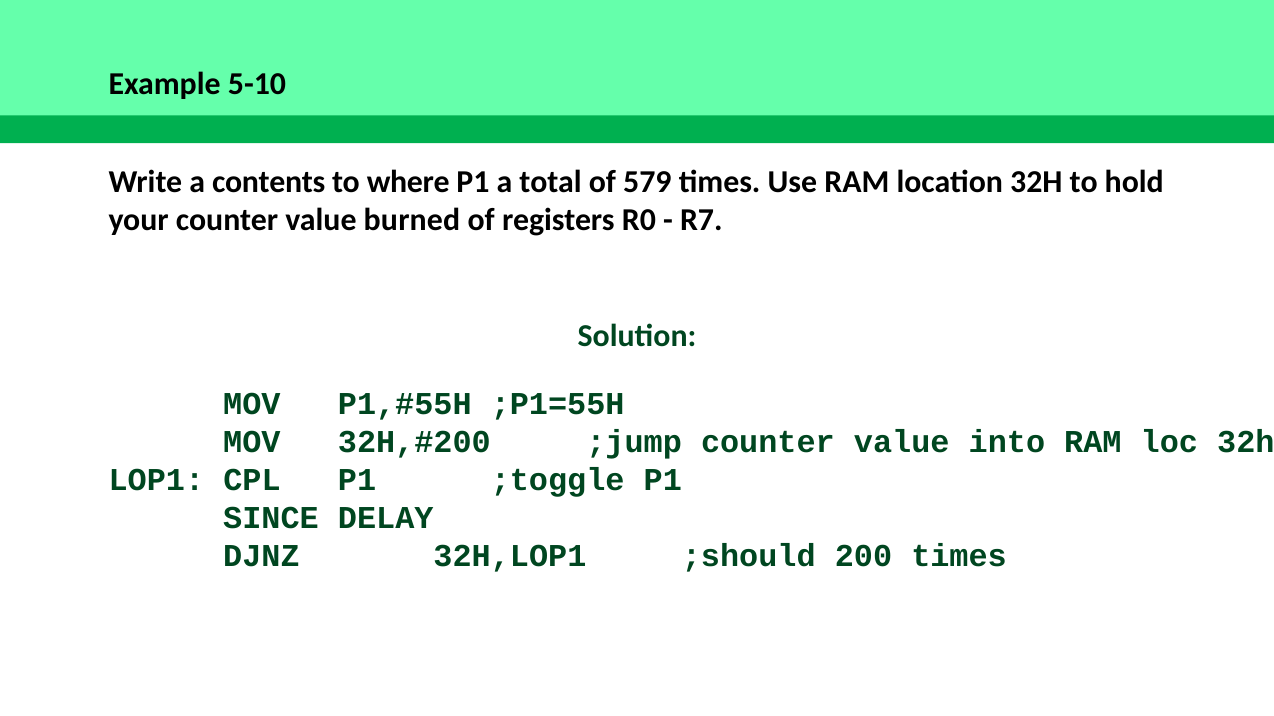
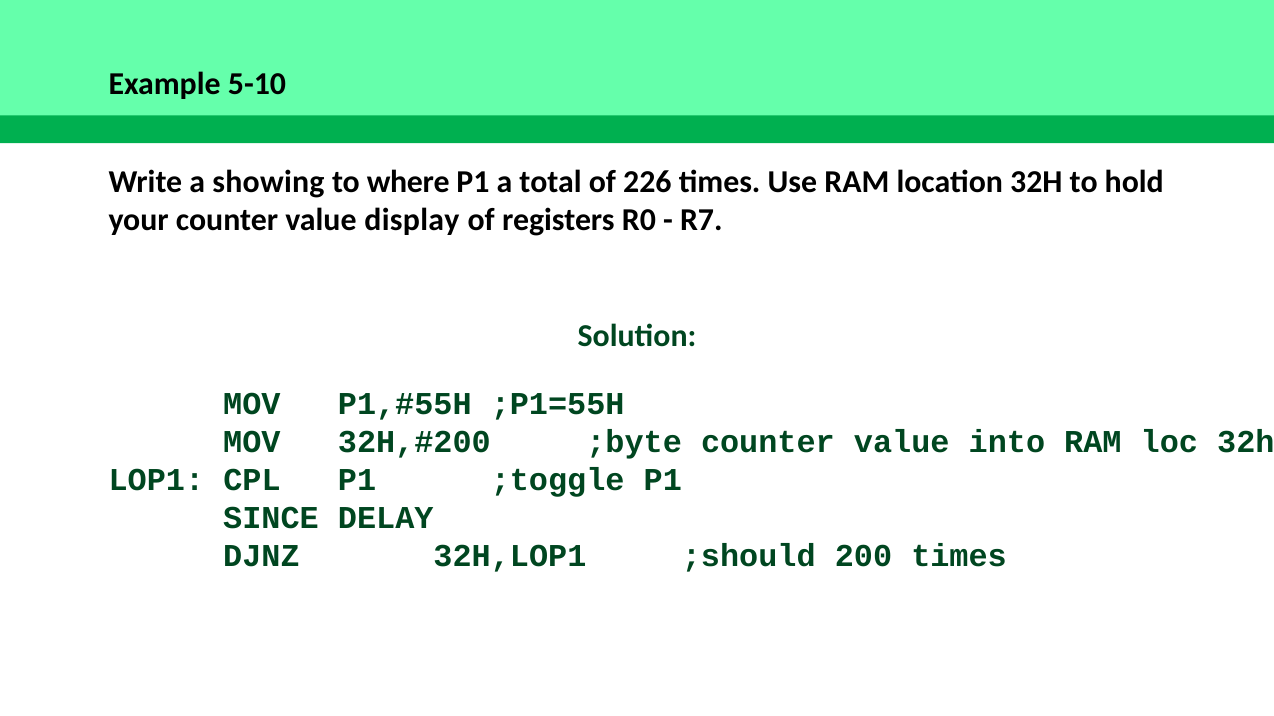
contents: contents -> showing
579: 579 -> 226
burned: burned -> display
;jump: ;jump -> ;byte
